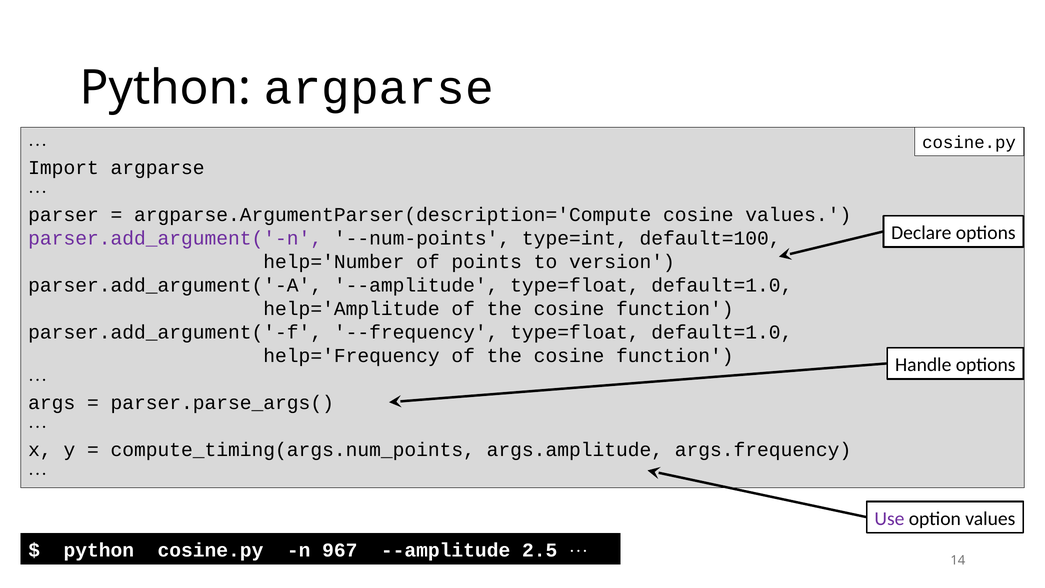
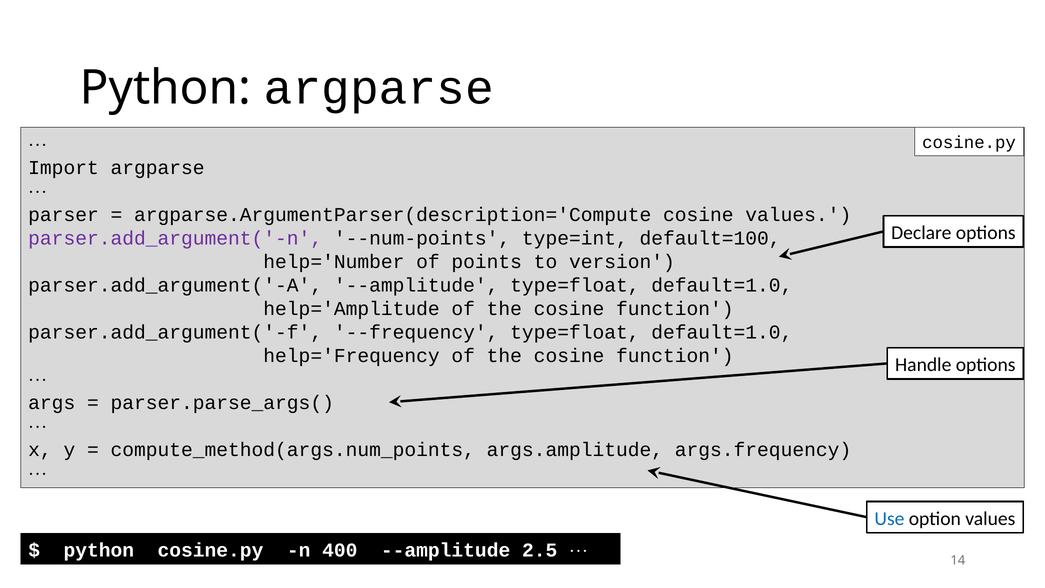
compute_timing(args.num_points: compute_timing(args.num_points -> compute_method(args.num_points
Use colour: purple -> blue
967: 967 -> 400
